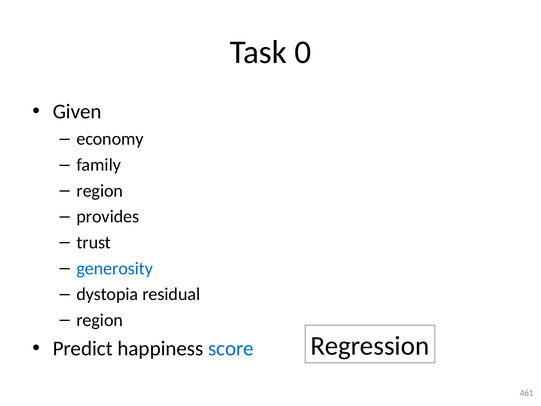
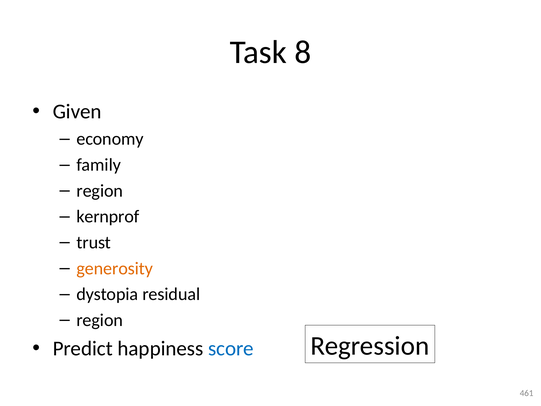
0: 0 -> 8
provides: provides -> kernprof
generosity colour: blue -> orange
